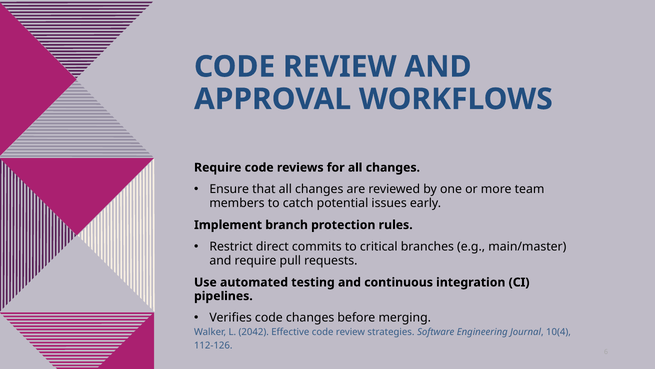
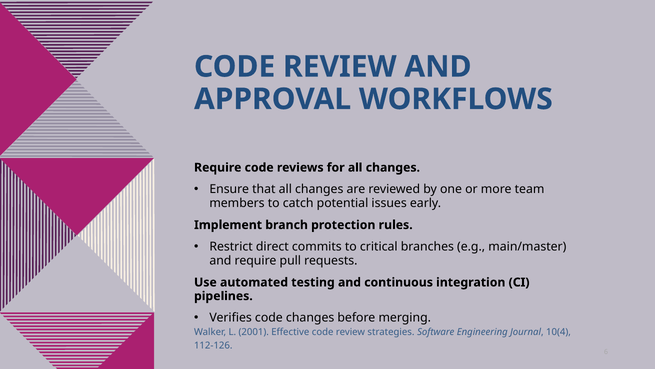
2042: 2042 -> 2001
